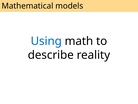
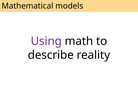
Using colour: blue -> purple
